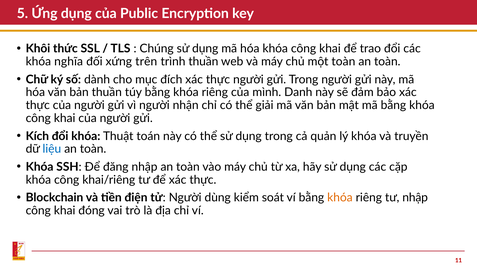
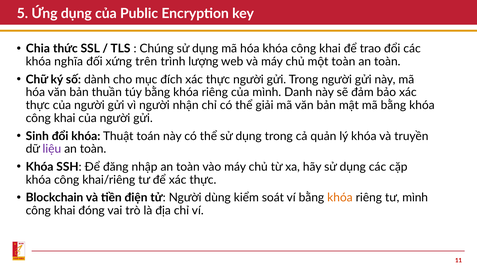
Khôi: Khôi -> Chia
trình thuần: thuần -> lượng
Kích: Kích -> Sinh
liệu colour: blue -> purple
tư nhập: nhập -> mình
